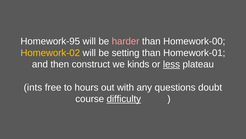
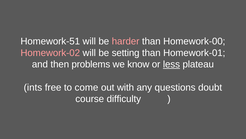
Homework-95: Homework-95 -> Homework-51
Homework-02 colour: yellow -> pink
construct: construct -> problems
kinds: kinds -> know
hours: hours -> come
difficulty underline: present -> none
